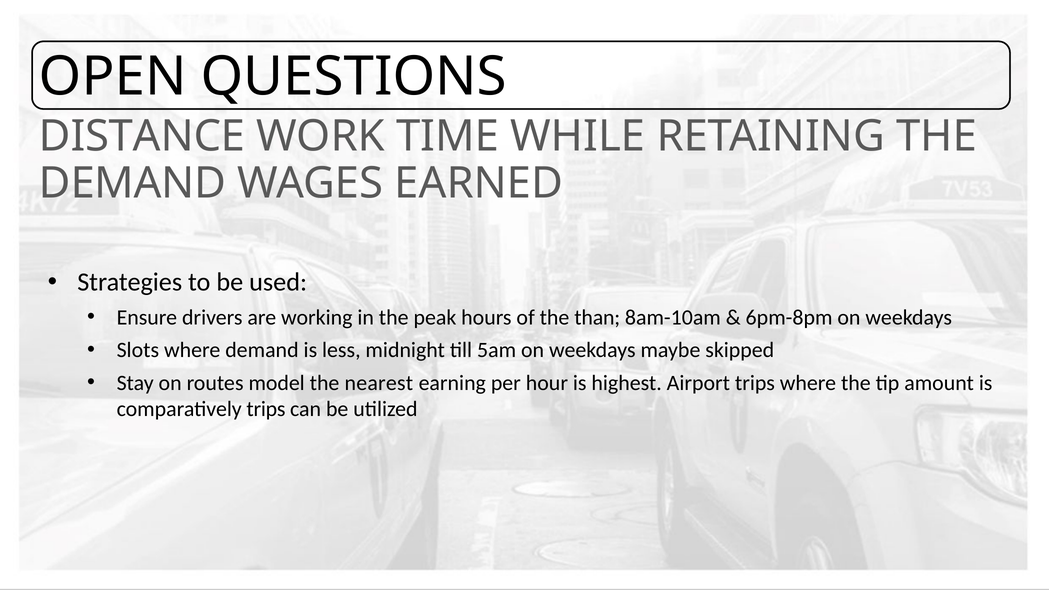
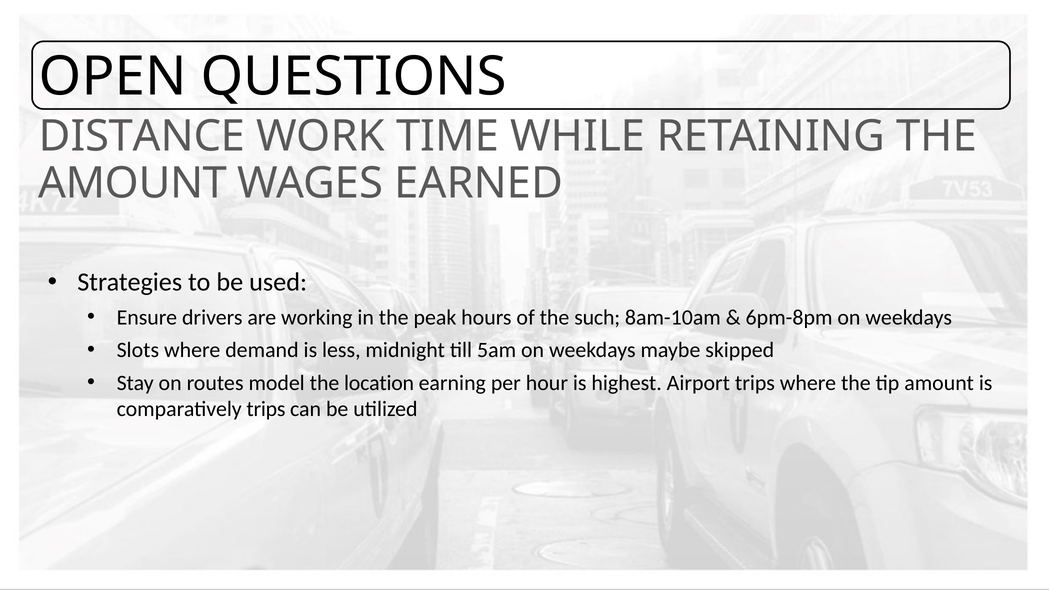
DEMAND at (133, 184): DEMAND -> AMOUNT
than: than -> such
nearest: nearest -> location
